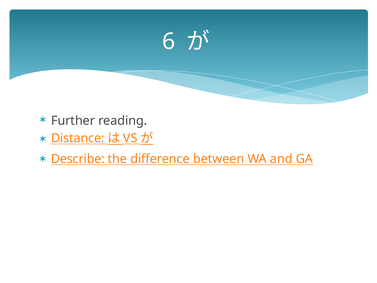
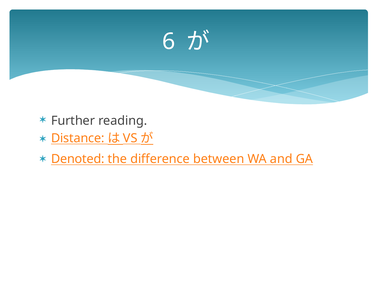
Describe: Describe -> Denoted
